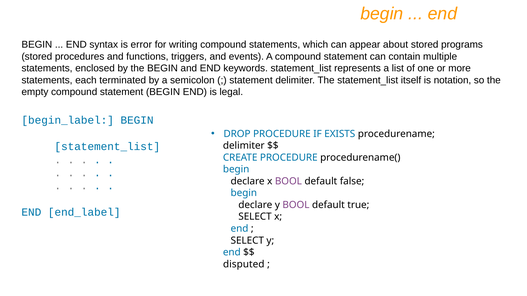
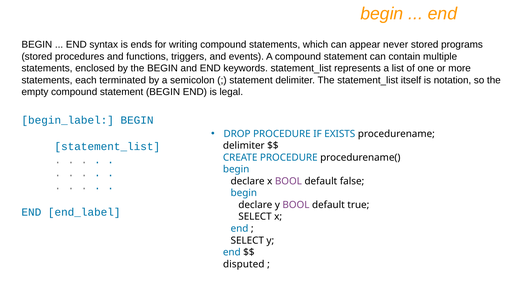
error: error -> ends
about: about -> never
